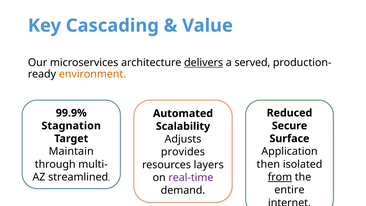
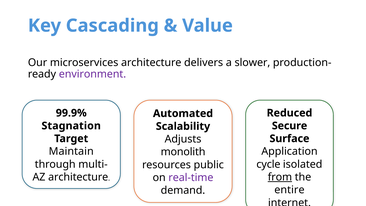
delivers underline: present -> none
served: served -> slower
environment colour: orange -> purple
provides: provides -> monolith
then: then -> cycle
layers: layers -> public
streamlined at (78, 177): streamlined -> architecture
